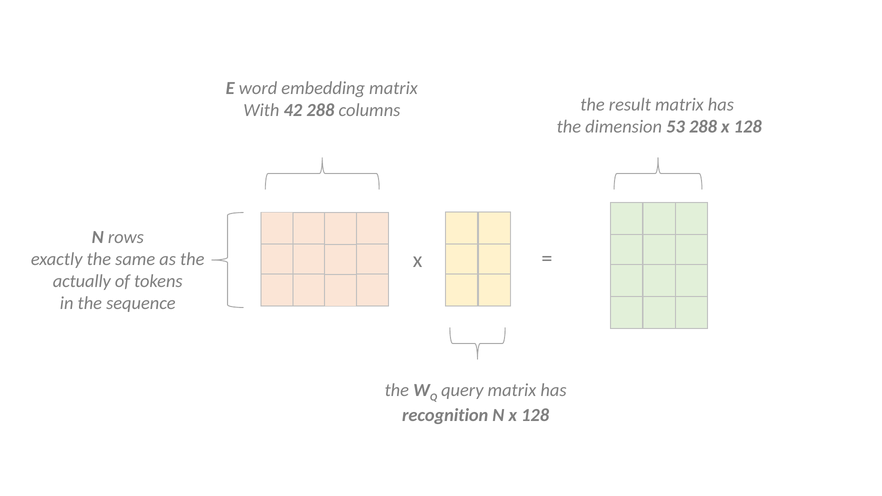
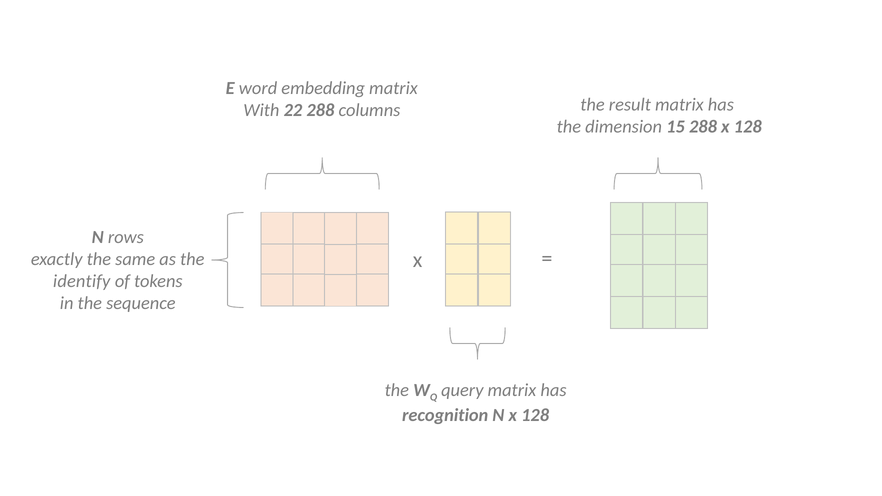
42: 42 -> 22
53: 53 -> 15
actually: actually -> identify
